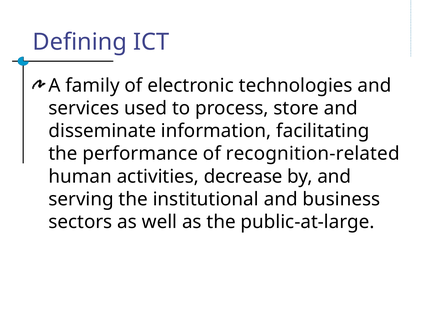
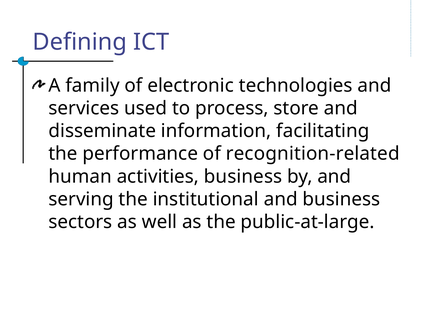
activities decrease: decrease -> business
